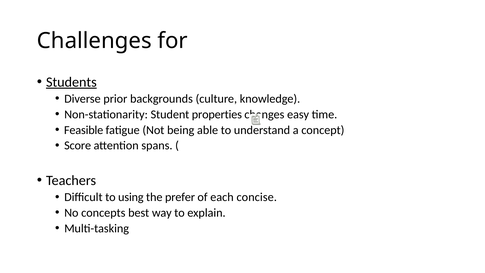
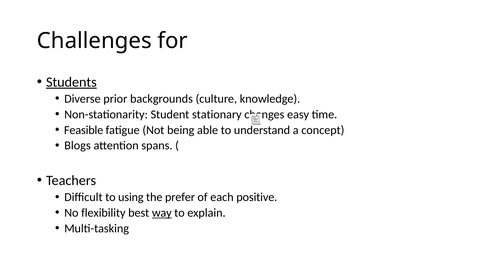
properties: properties -> stationary
Score: Score -> Blogs
concise: concise -> positive
concepts: concepts -> flexibility
way underline: none -> present
